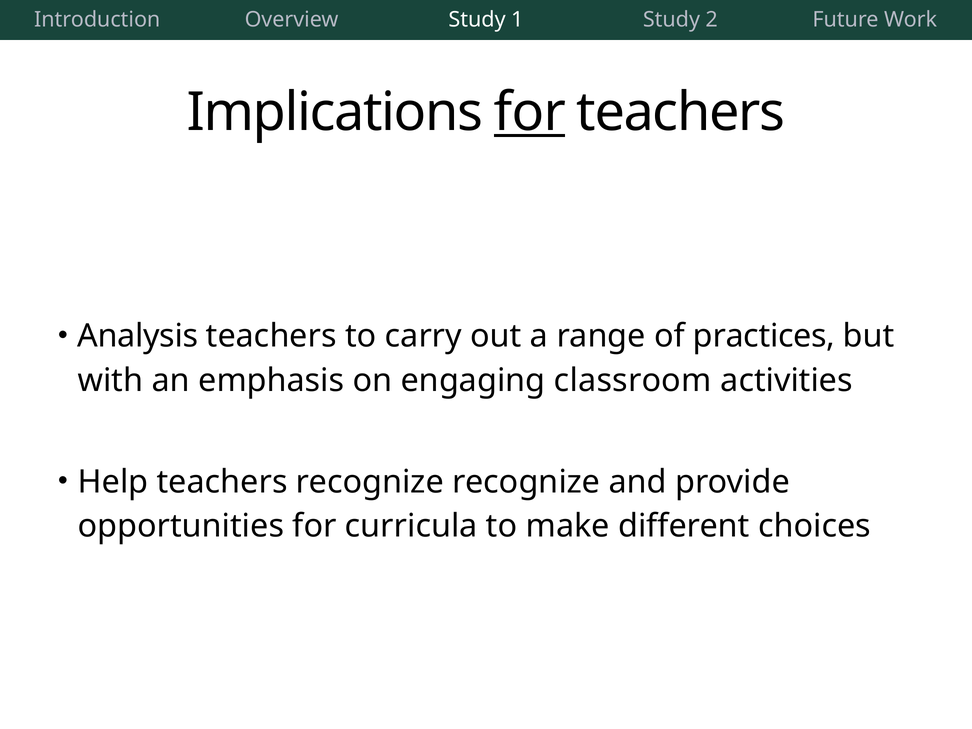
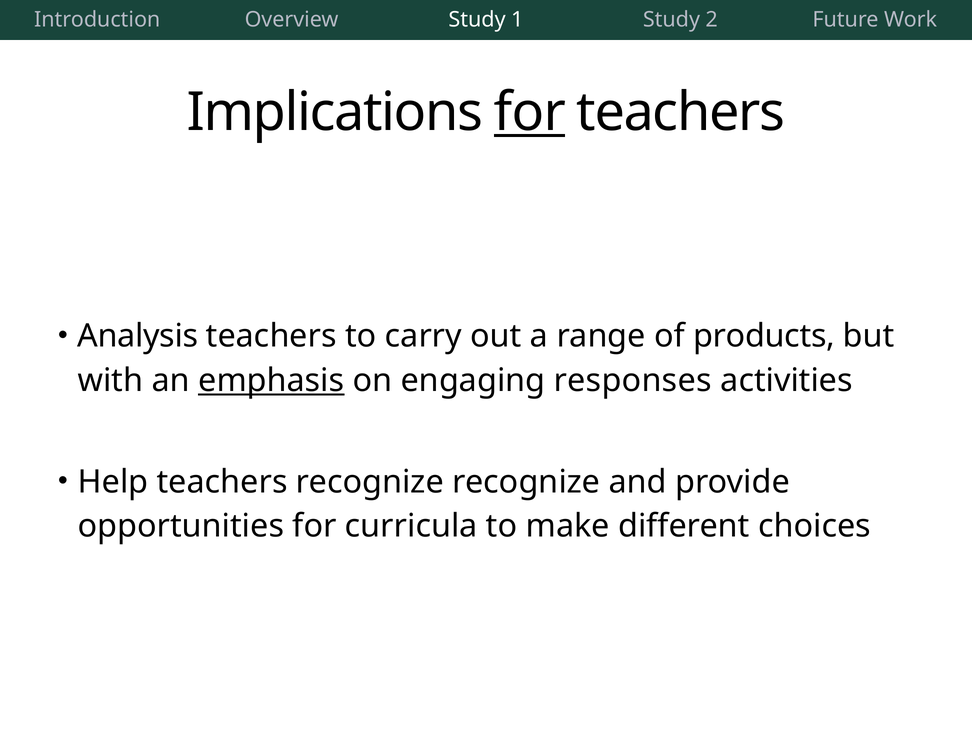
practices: practices -> products
emphasis underline: none -> present
classroom: classroom -> responses
